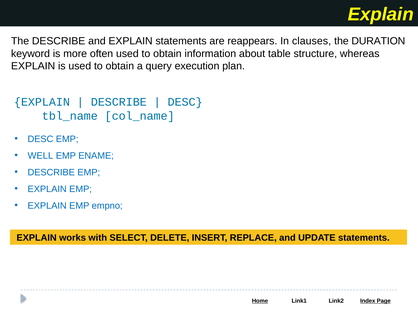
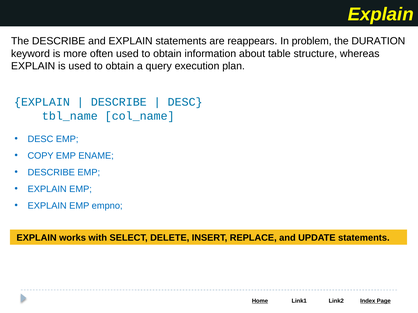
clauses: clauses -> problem
WELL: WELL -> COPY
